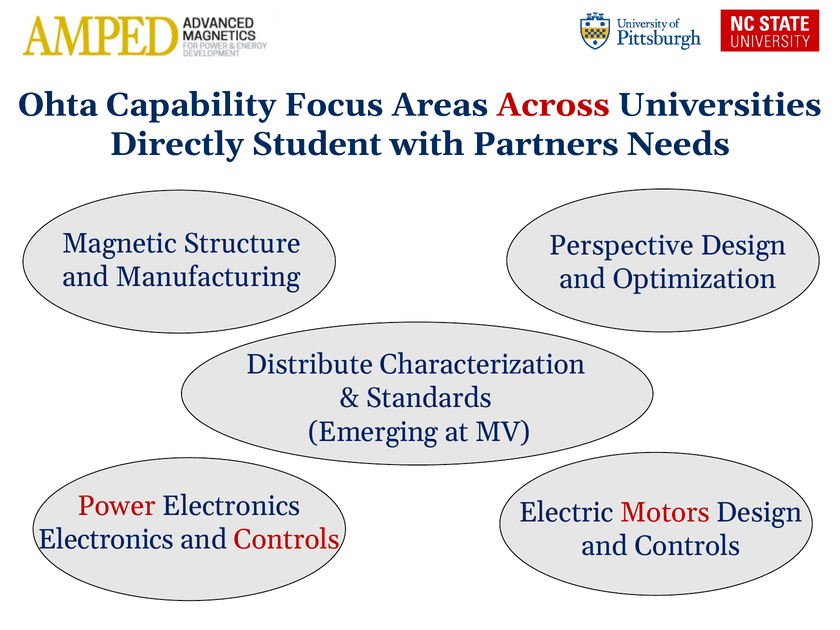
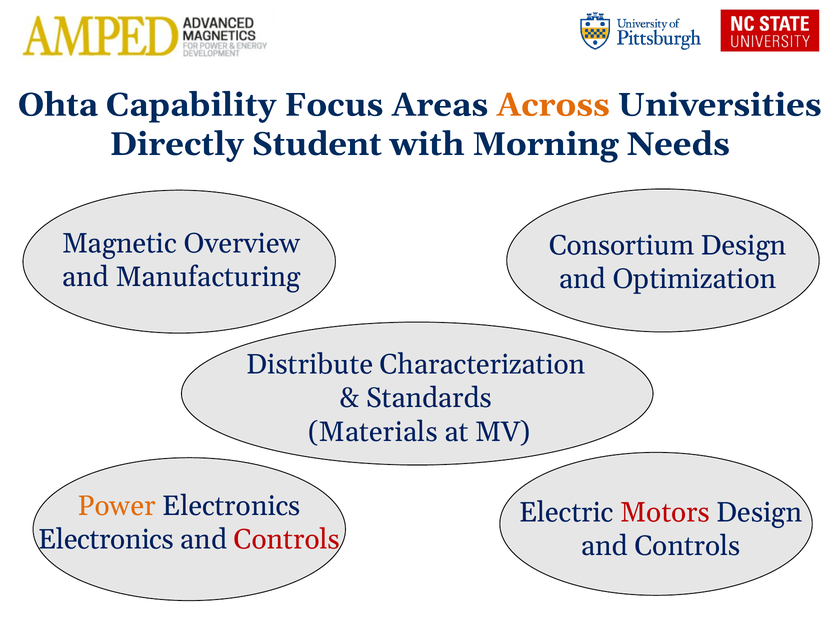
Across colour: red -> orange
Partners: Partners -> Morning
Structure: Structure -> Overview
Perspective: Perspective -> Consortium
Emerging: Emerging -> Materials
Power colour: red -> orange
